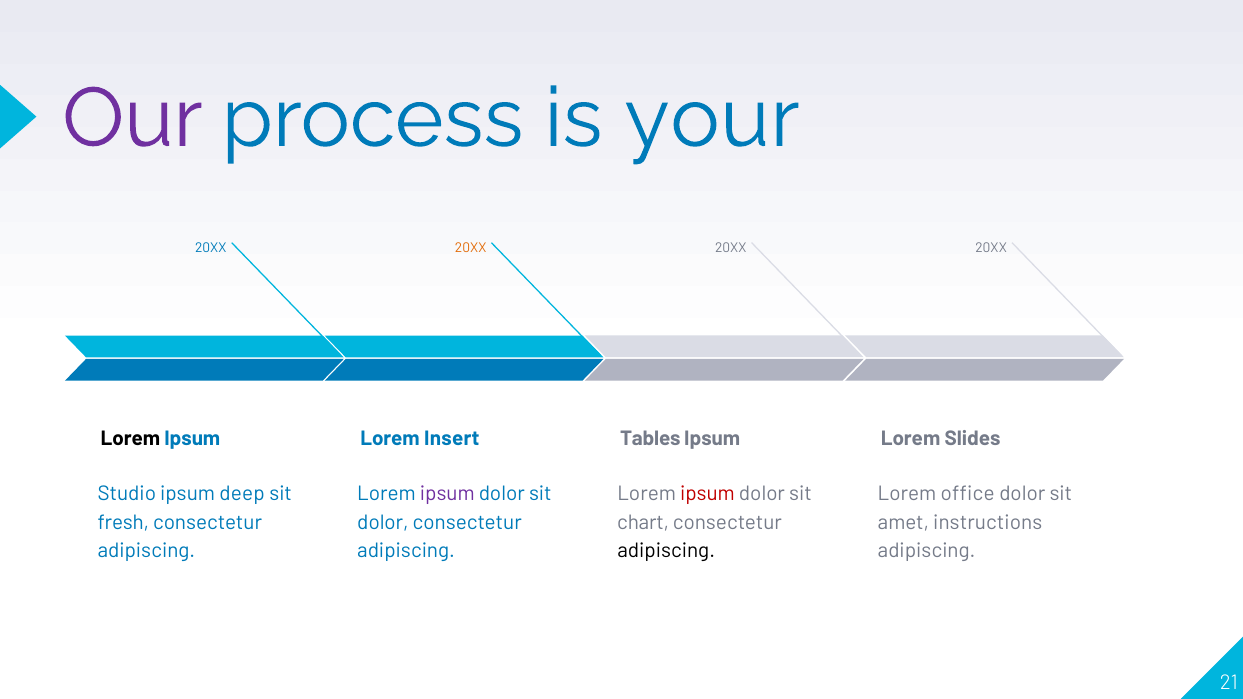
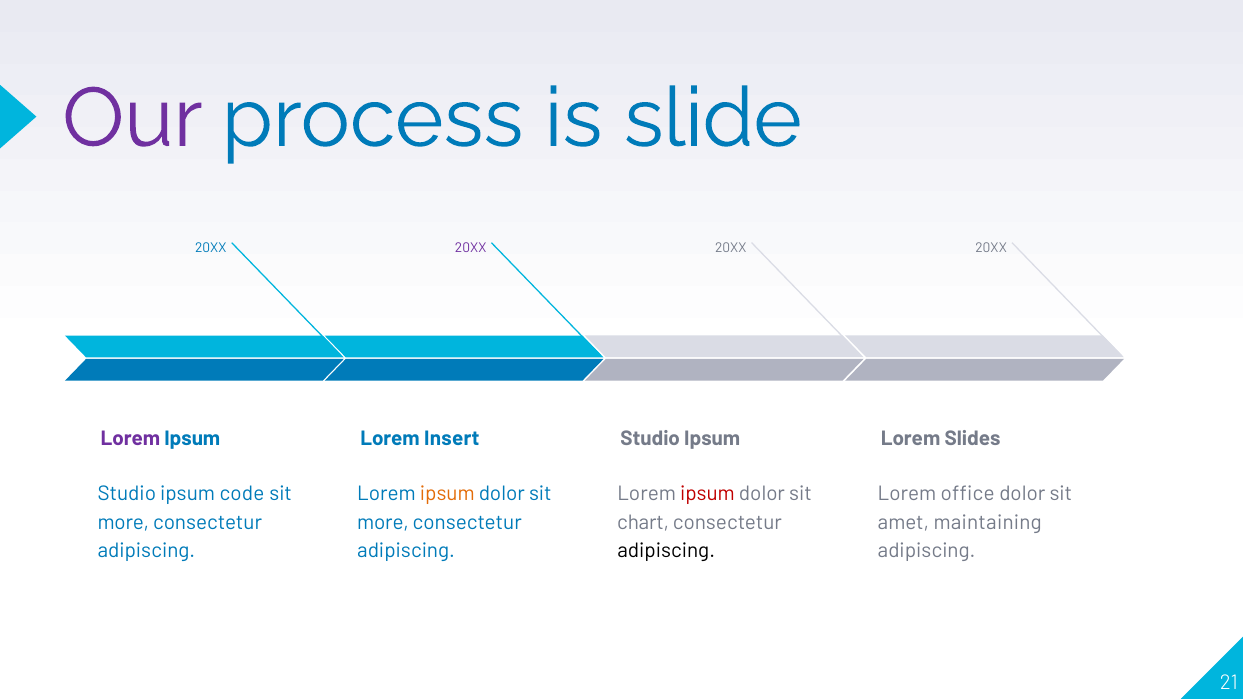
your: your -> slide
20XX at (471, 248) colour: orange -> purple
Tables at (650, 439): Tables -> Studio
Lorem at (130, 439) colour: black -> purple
deep: deep -> code
ipsum at (447, 494) colour: purple -> orange
instructions: instructions -> maintaining
fresh at (123, 523): fresh -> more
dolor at (383, 523): dolor -> more
